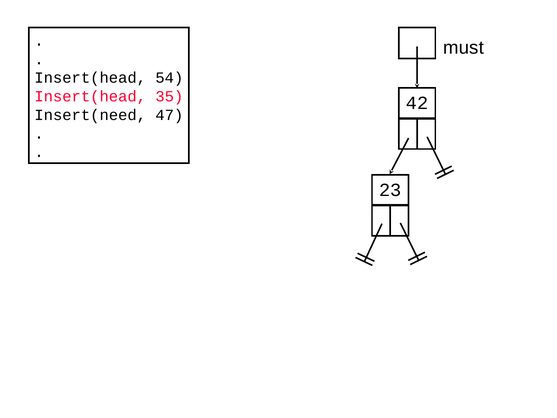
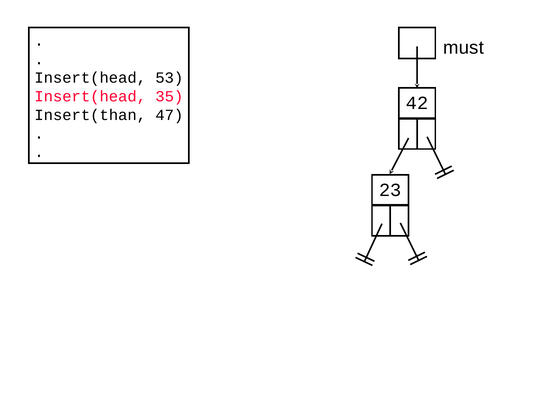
54: 54 -> 53
Insert(need: Insert(need -> Insert(than
